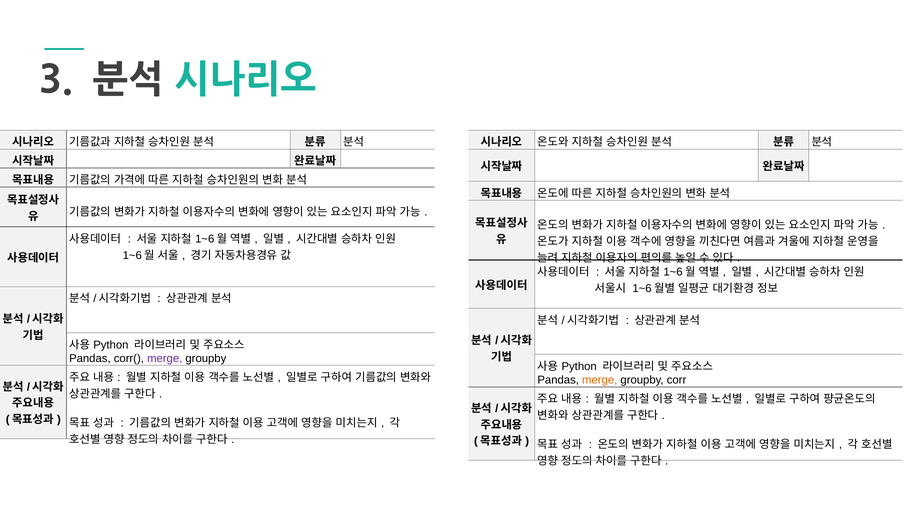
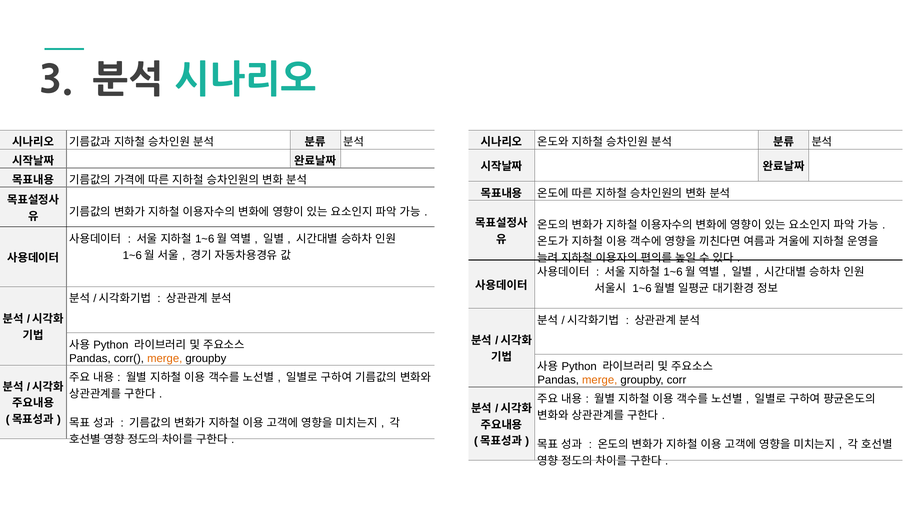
merge at (165, 359) colour: purple -> orange
